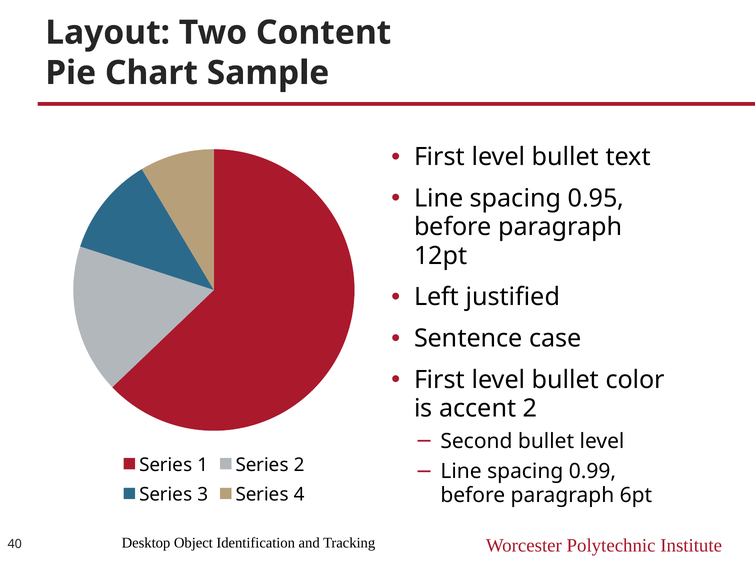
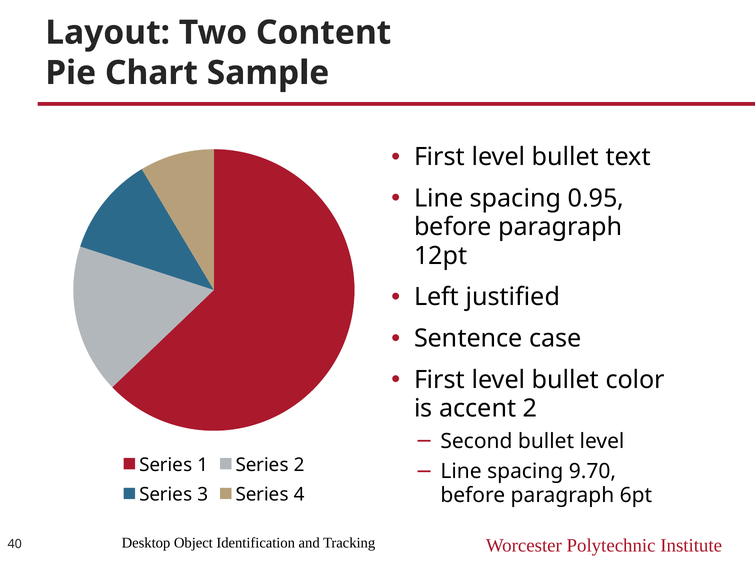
0.99: 0.99 -> 9.70
